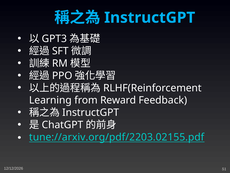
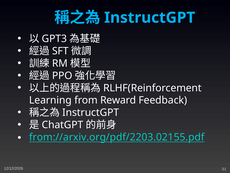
tune://arxiv.org/pdf/2203.02155.pdf: tune://arxiv.org/pdf/2203.02155.pdf -> from://arxiv.org/pdf/2203.02155.pdf
